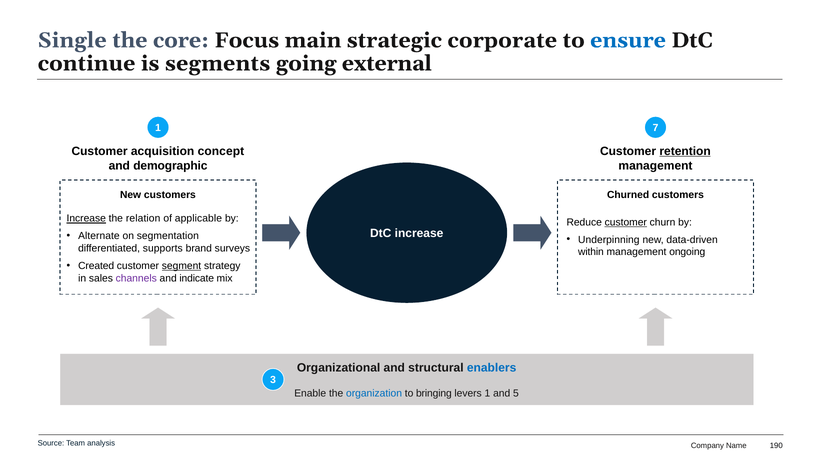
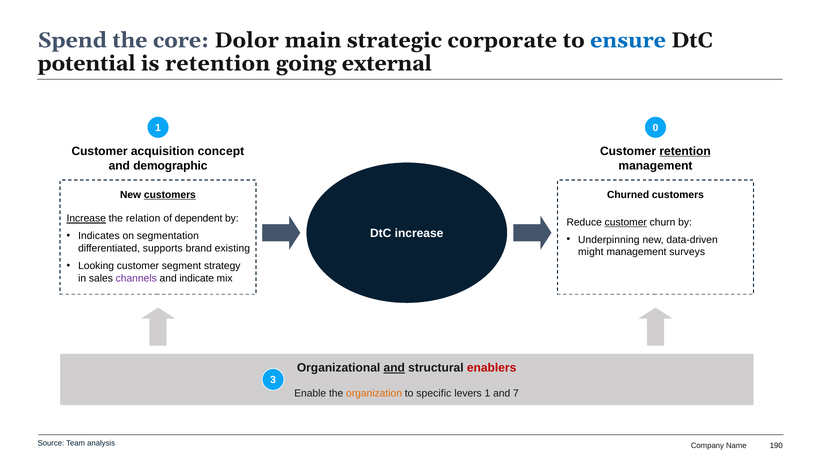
Single: Single -> Spend
Focus: Focus -> Dolor
continue: continue -> potential
is segments: segments -> retention
7: 7 -> 0
customers at (170, 195) underline: none -> present
applicable: applicable -> dependent
Alternate: Alternate -> Indicates
surveys: surveys -> existing
within: within -> might
ongoing: ongoing -> surveys
Created: Created -> Looking
segment underline: present -> none
and at (394, 368) underline: none -> present
enablers colour: blue -> red
organization colour: blue -> orange
bringing: bringing -> specific
5: 5 -> 7
